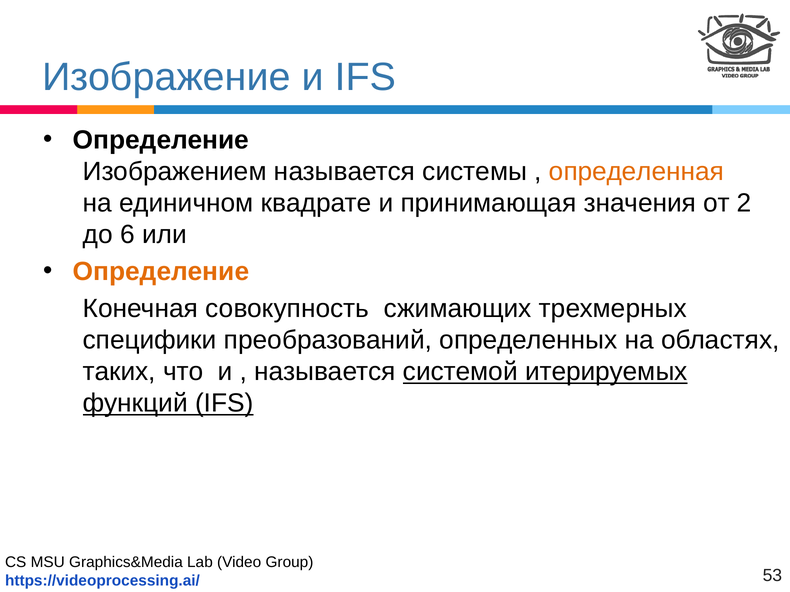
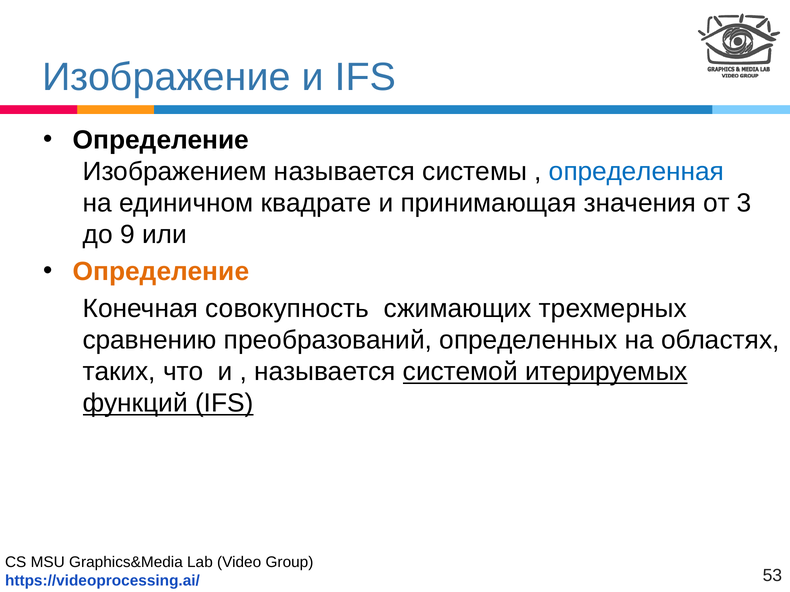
определенная colour: orange -> blue
2: 2 -> 3
6: 6 -> 9
специфики: специфики -> сравнению
